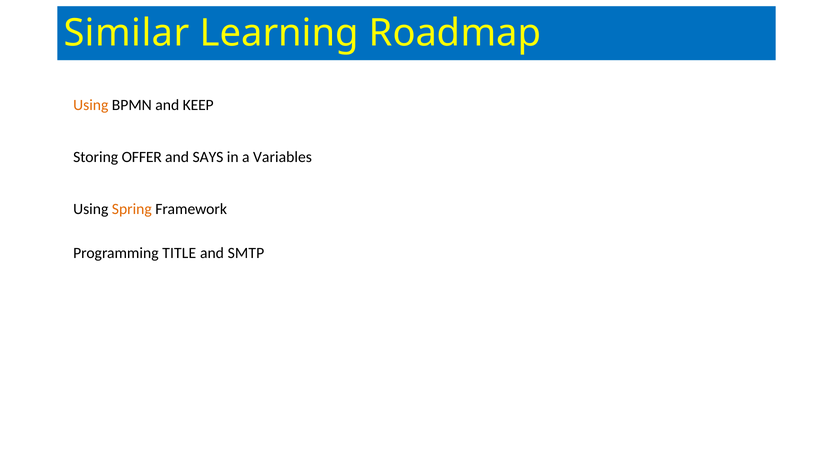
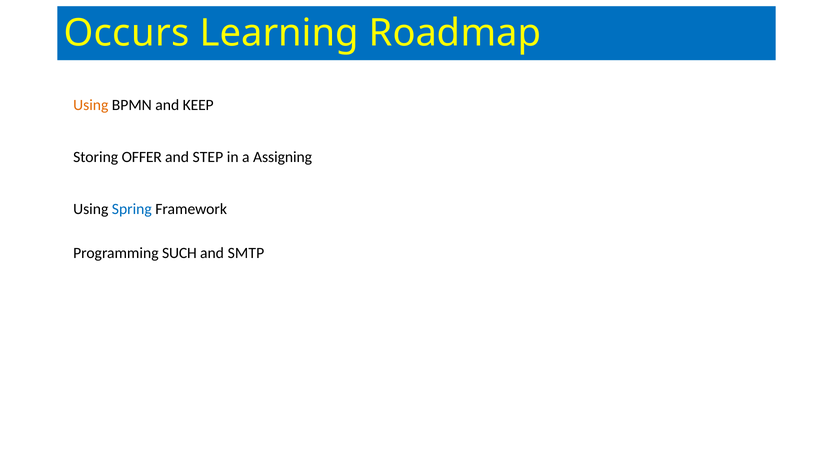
Similar: Similar -> Occurs
SAYS: SAYS -> STEP
Variables: Variables -> Assigning
Spring colour: orange -> blue
TITLE: TITLE -> SUCH
